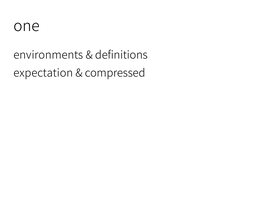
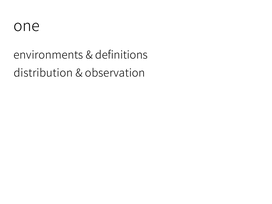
expectation: expectation -> distribution
compressed: compressed -> observation
